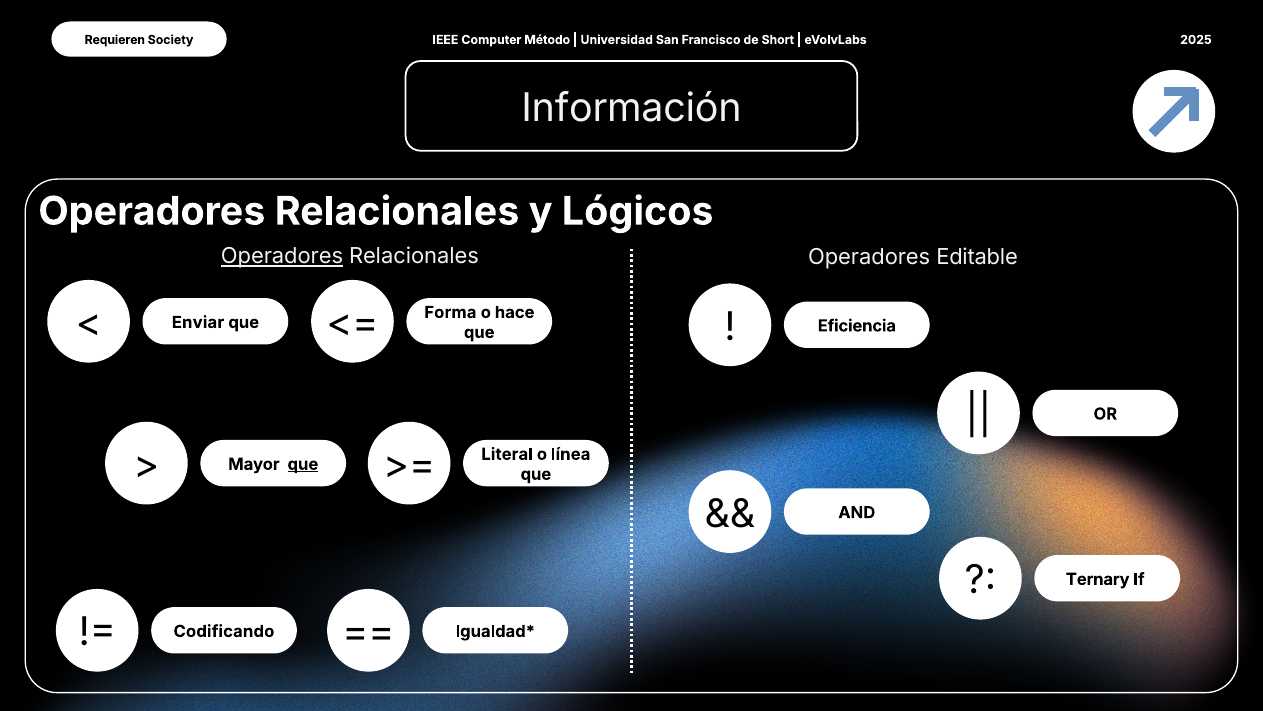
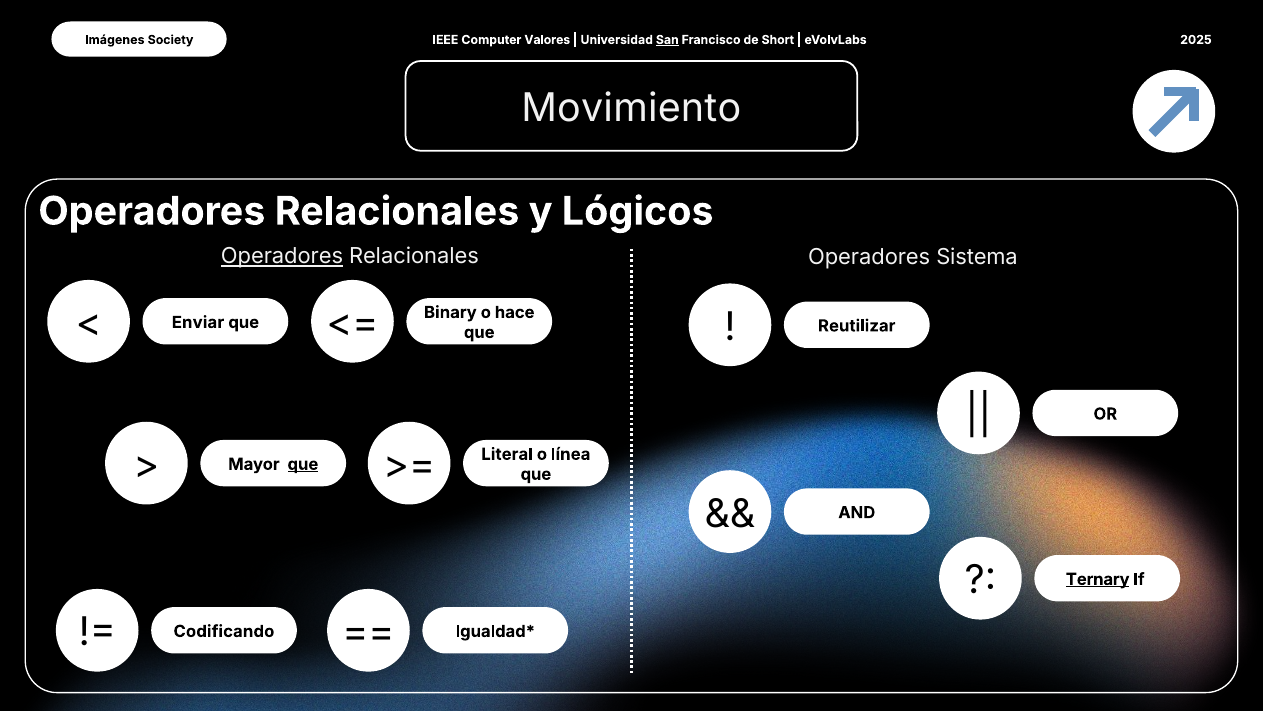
Requieren: Requieren -> Imágenes
Método: Método -> Valores
San underline: none -> present
Información: Información -> Movimiento
Editable: Editable -> Sistema
Forma: Forma -> Binary
Eficiencia: Eficiencia -> Reutilizar
Ternary underline: none -> present
